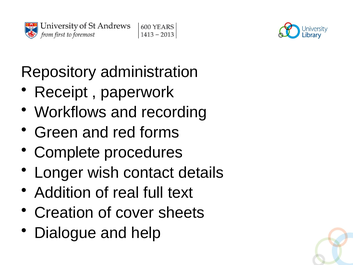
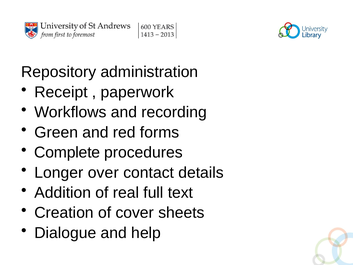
wish: wish -> over
